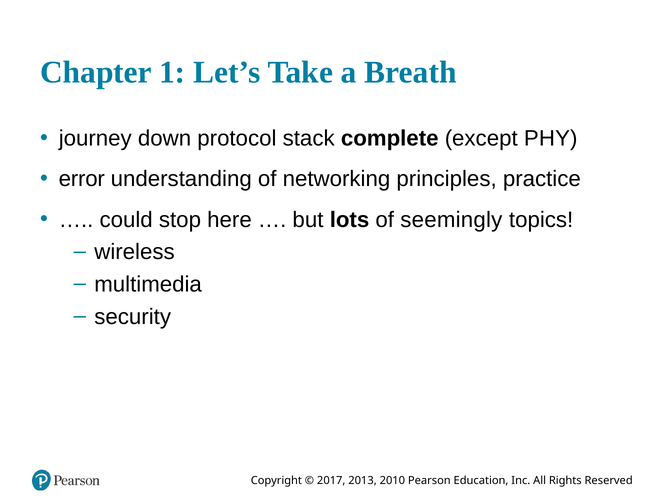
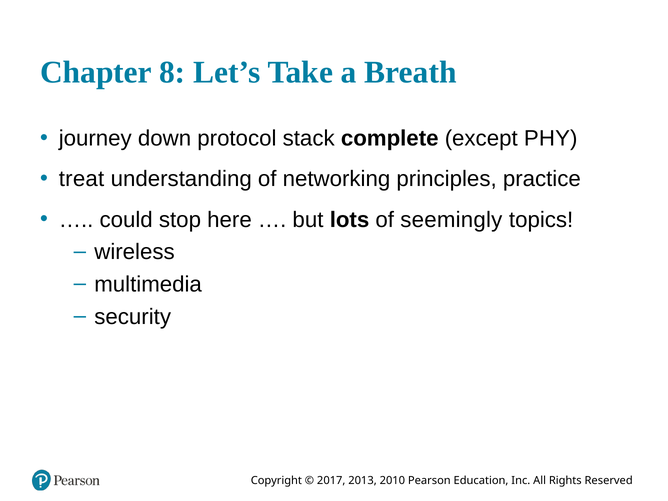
1: 1 -> 8
error: error -> treat
